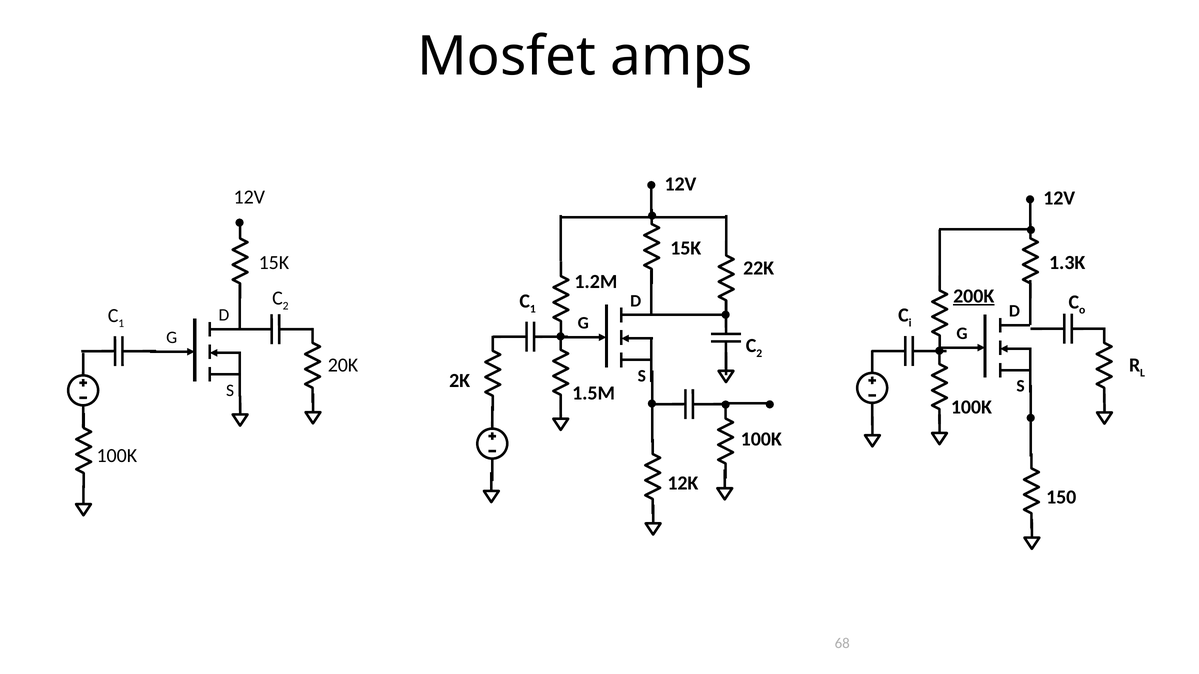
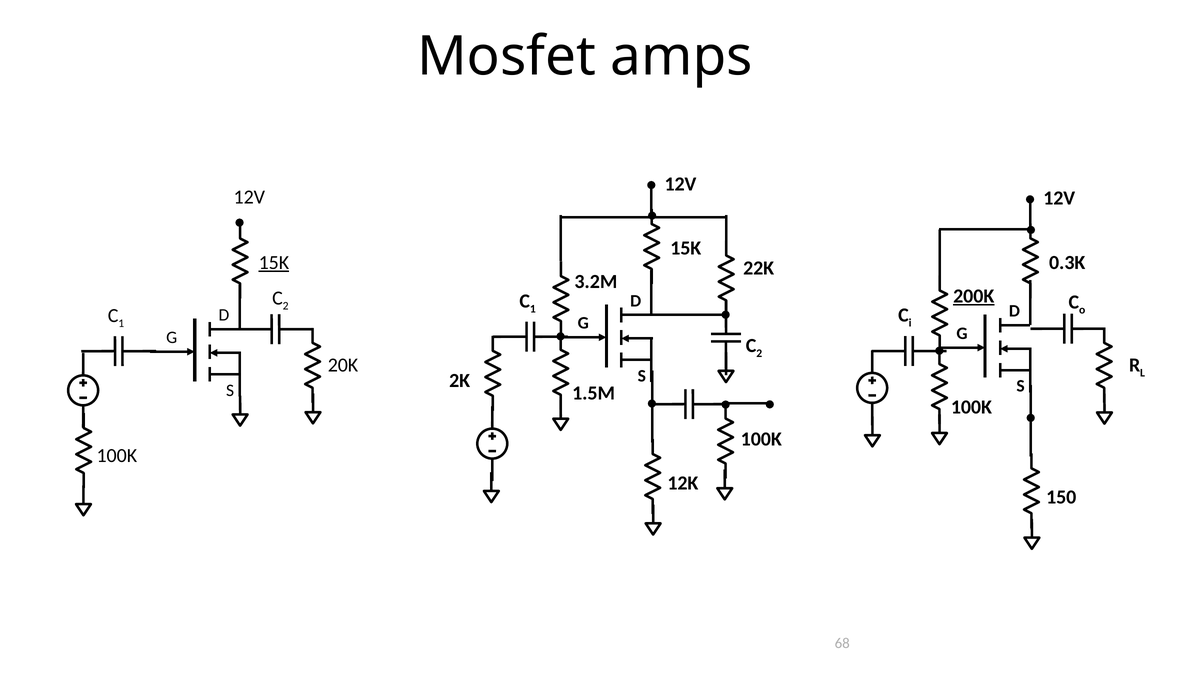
1.3K: 1.3K -> 0.3K
15K at (274, 263) underline: none -> present
1.2M: 1.2M -> 3.2M
